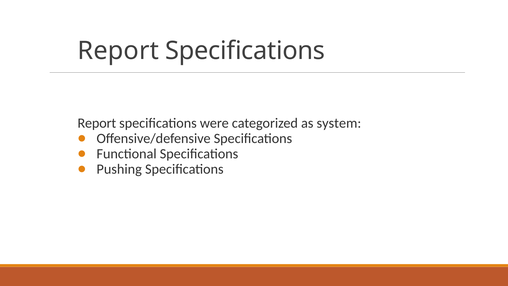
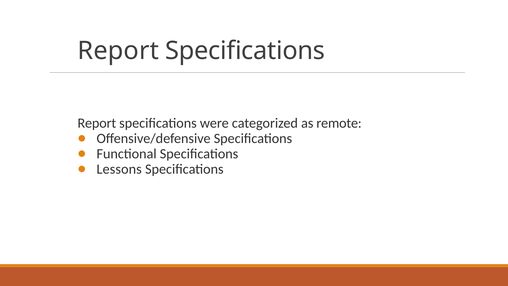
system: system -> remote
Pushing: Pushing -> Lessons
